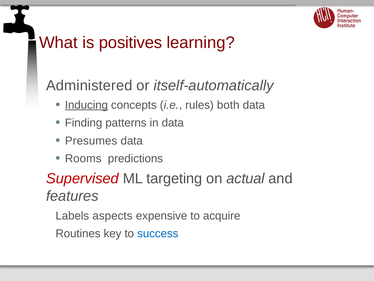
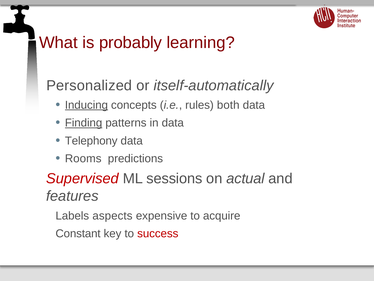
positives: positives -> probably
Administered: Administered -> Personalized
Finding underline: none -> present
Presumes: Presumes -> Telephony
targeting: targeting -> sessions
Routines: Routines -> Constant
success colour: blue -> red
